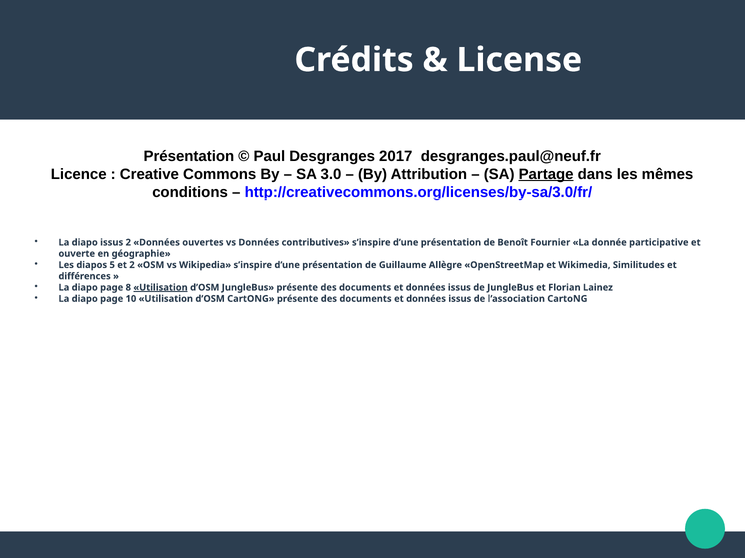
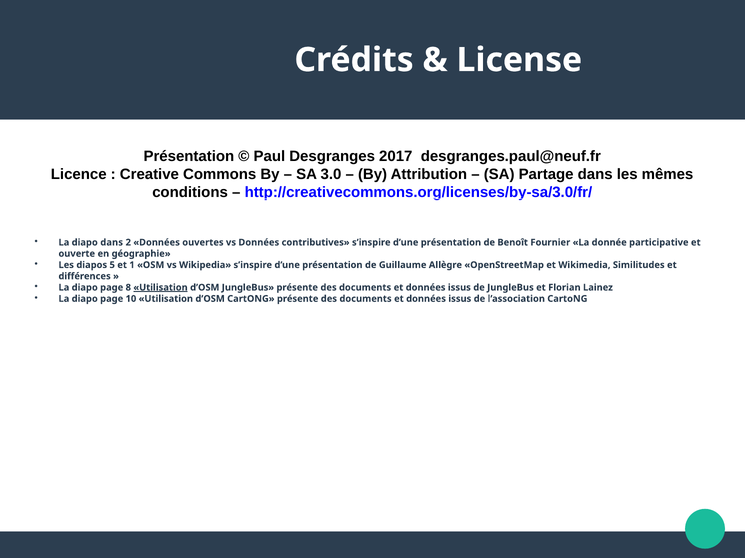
Partage underline: present -> none
diapo issus: issus -> dans
et 2: 2 -> 1
